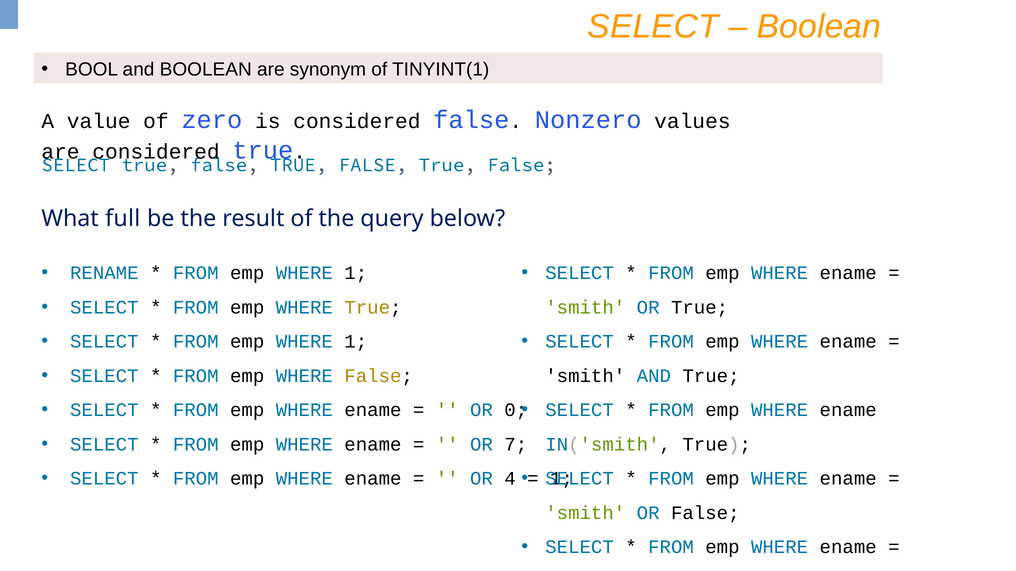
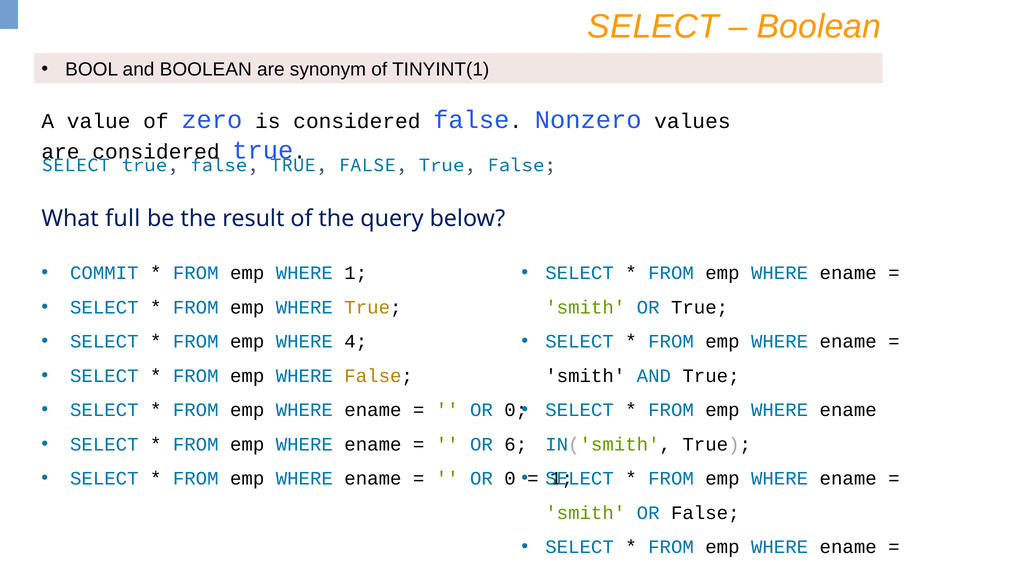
RENAME: RENAME -> COMMIT
1 at (356, 342): 1 -> 4
7: 7 -> 6
4 at (510, 479): 4 -> 0
